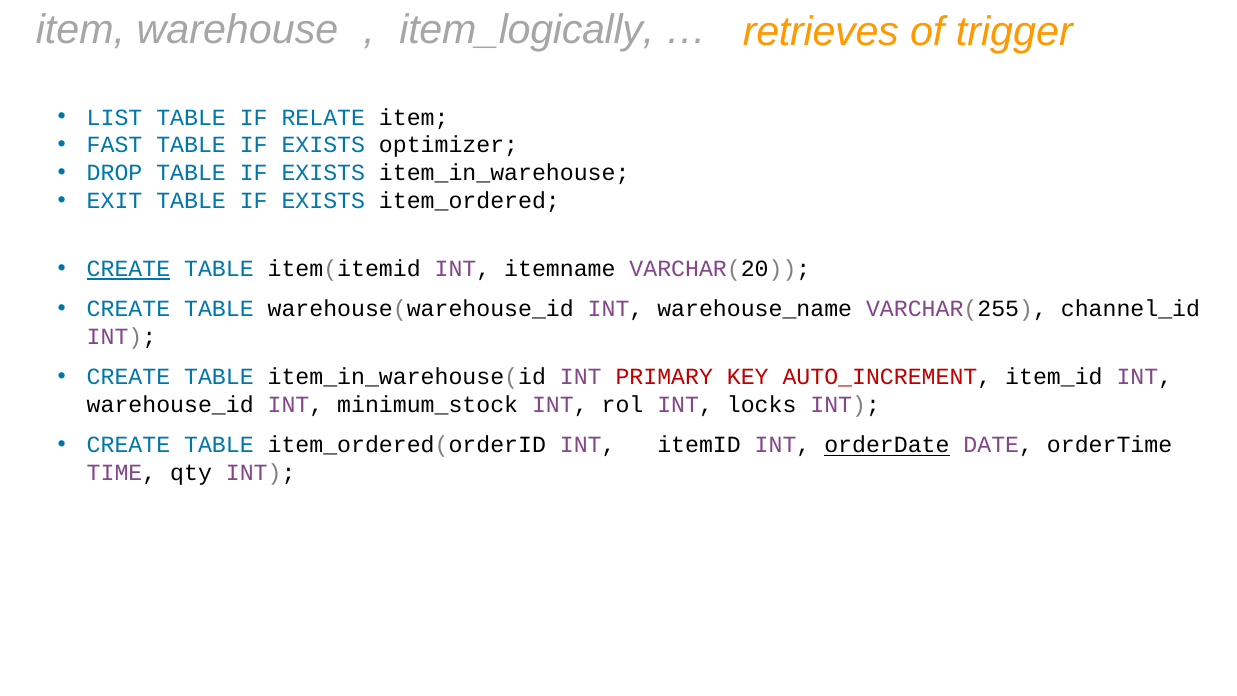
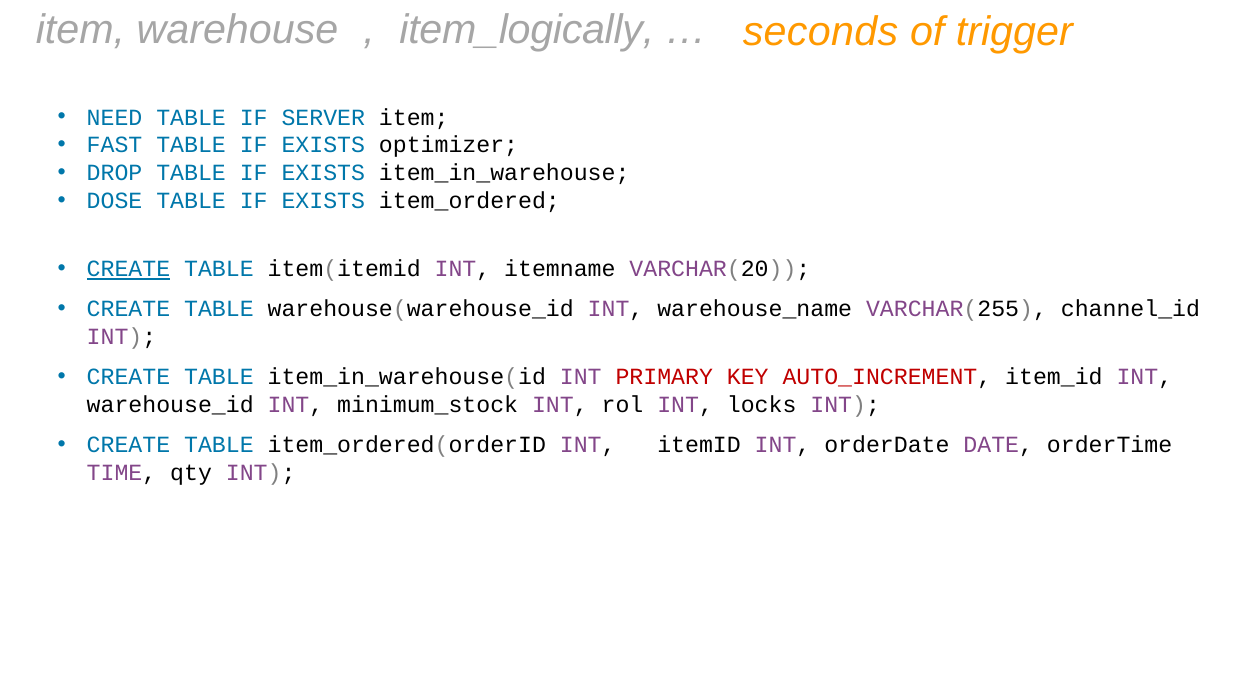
retrieves: retrieves -> seconds
LIST: LIST -> NEED
RELATE: RELATE -> SERVER
EXIT: EXIT -> DOSE
orderDate underline: present -> none
